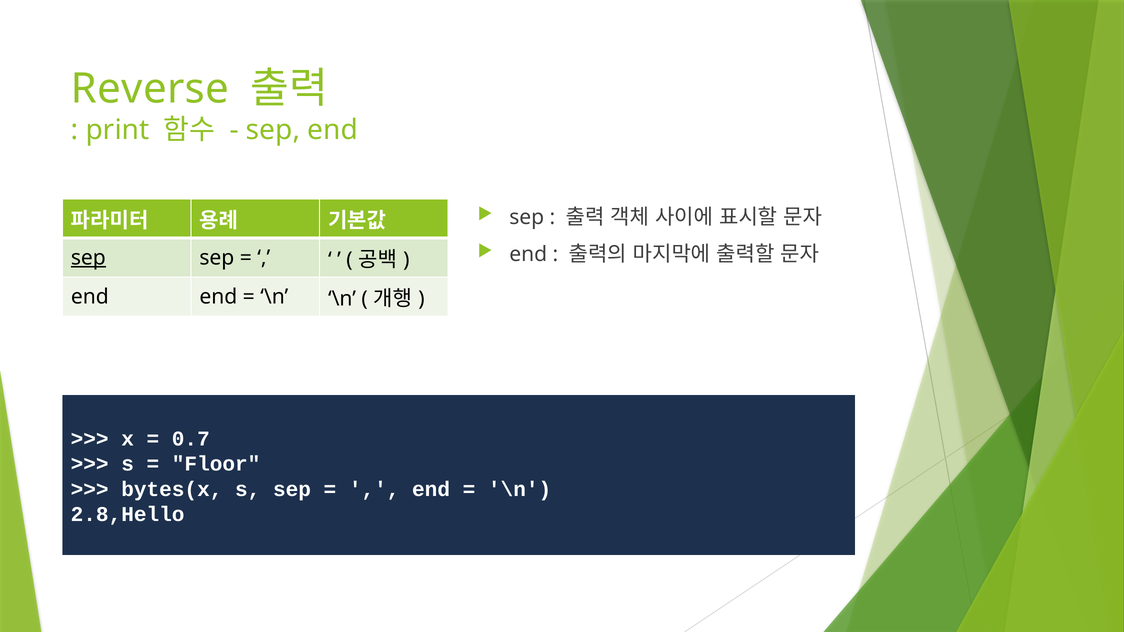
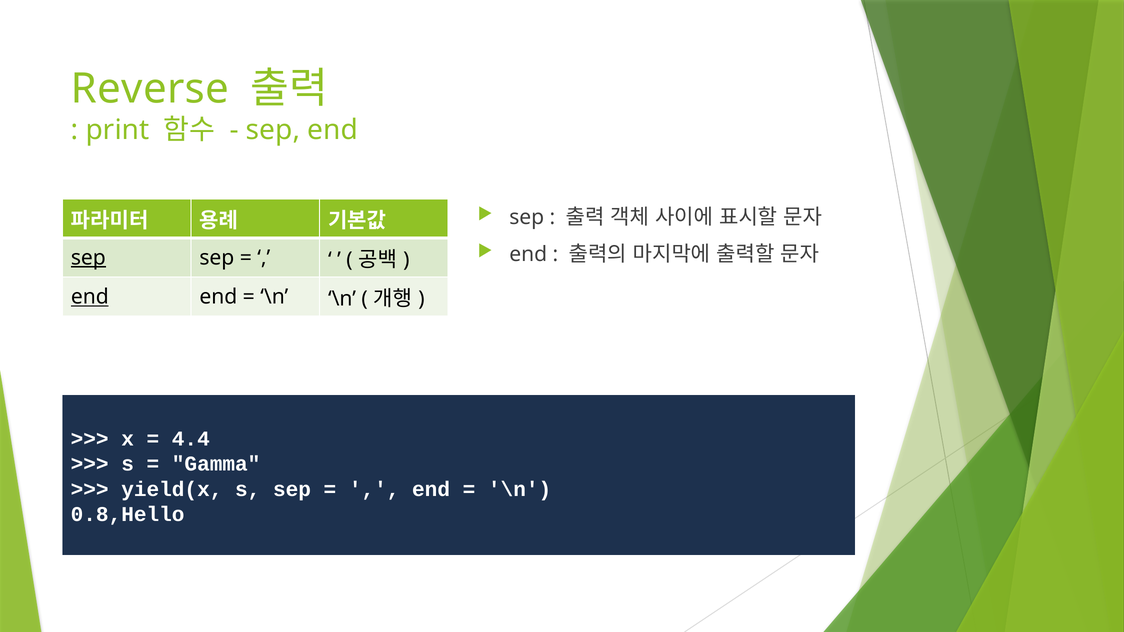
end at (90, 297) underline: none -> present
0.7: 0.7 -> 4.4
Floor: Floor -> Gamma
bytes(x: bytes(x -> yield(x
2.8,Hello: 2.8,Hello -> 0.8,Hello
